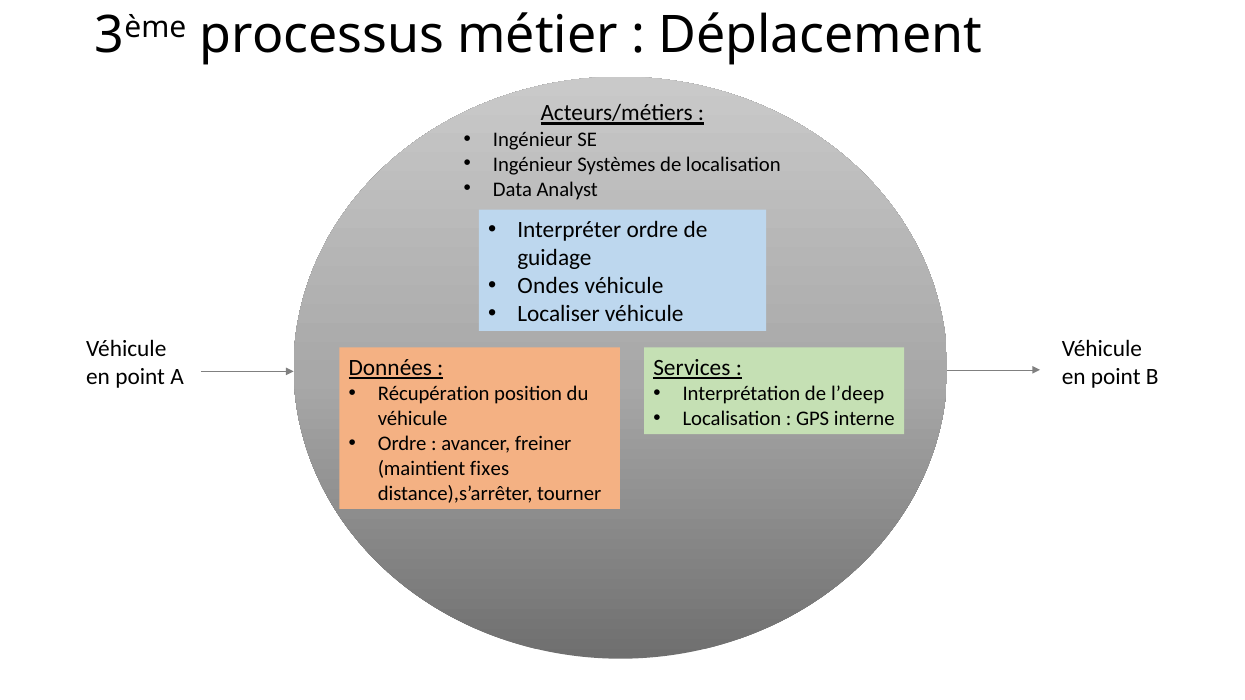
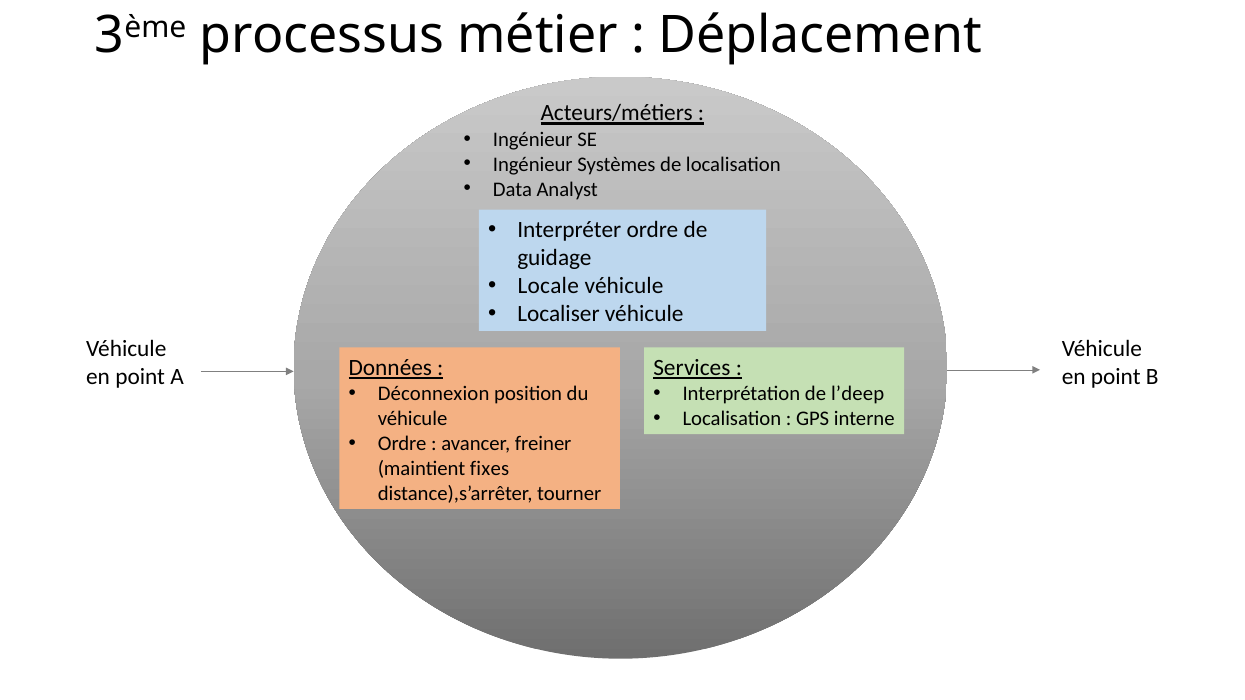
Ondes: Ondes -> Locale
Récupération: Récupération -> Déconnexion
